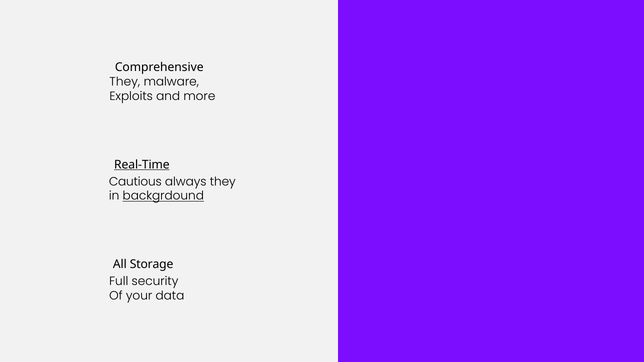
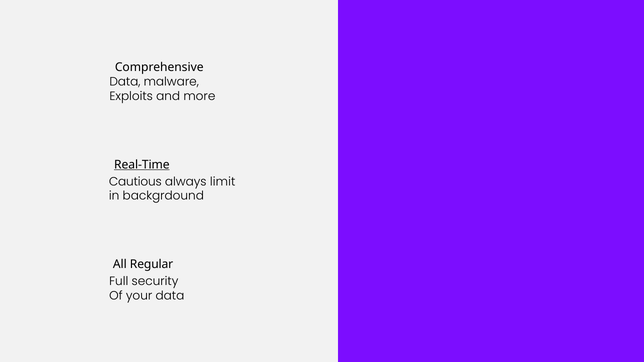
They at (125, 82): They -> Data
always they: they -> limit
backgrdound underline: present -> none
Storage: Storage -> Regular
